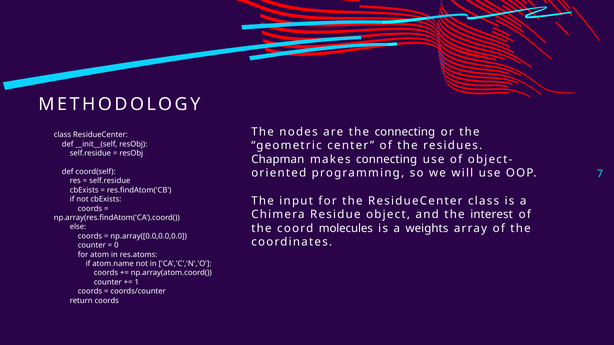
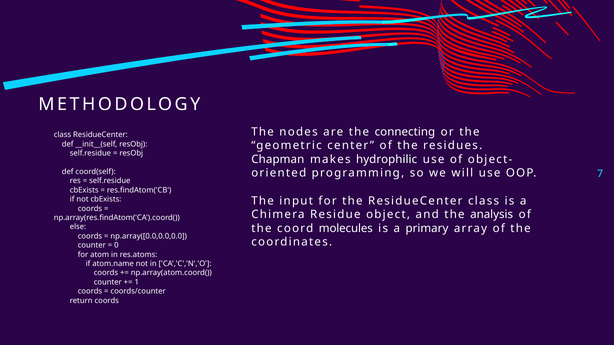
makes connecting: connecting -> hydrophilic
interest: interest -> analysis
weights: weights -> primary
